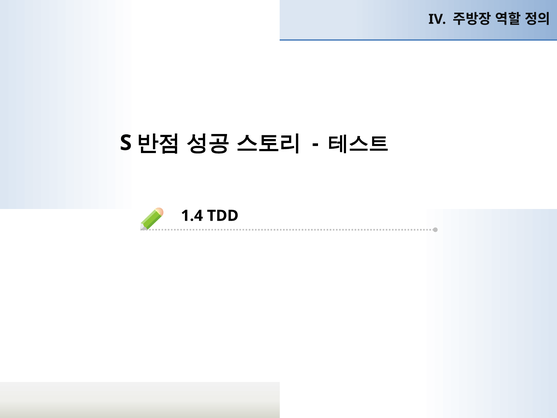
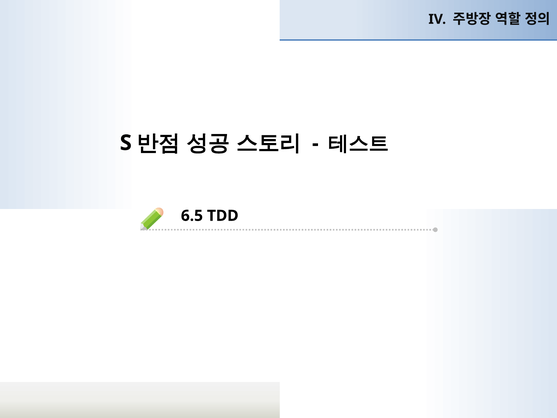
1.4: 1.4 -> 6.5
